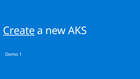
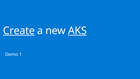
AKS underline: none -> present
